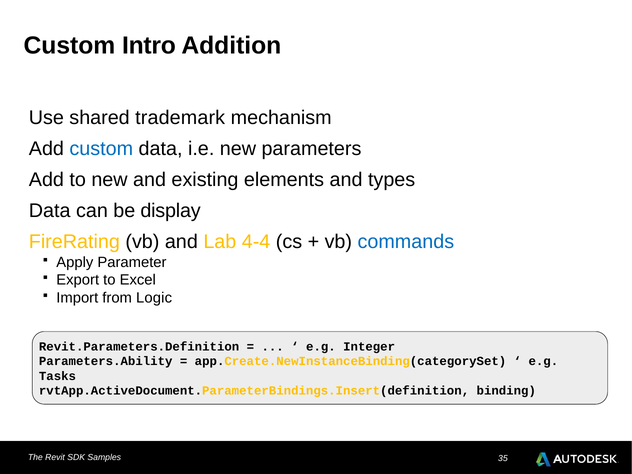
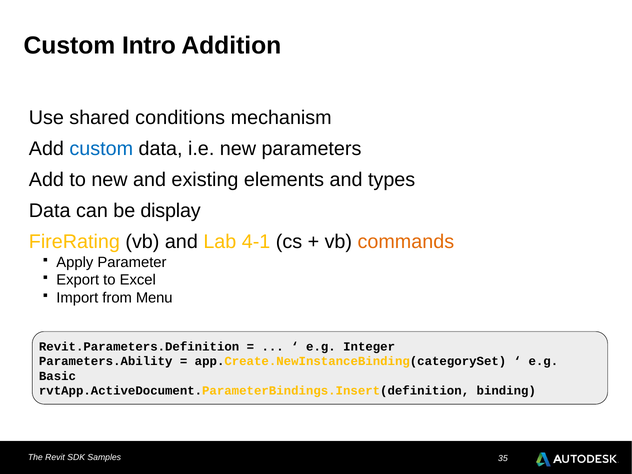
trademark: trademark -> conditions
4-4: 4-4 -> 4-1
commands colour: blue -> orange
Logic: Logic -> Menu
Tasks: Tasks -> Basic
